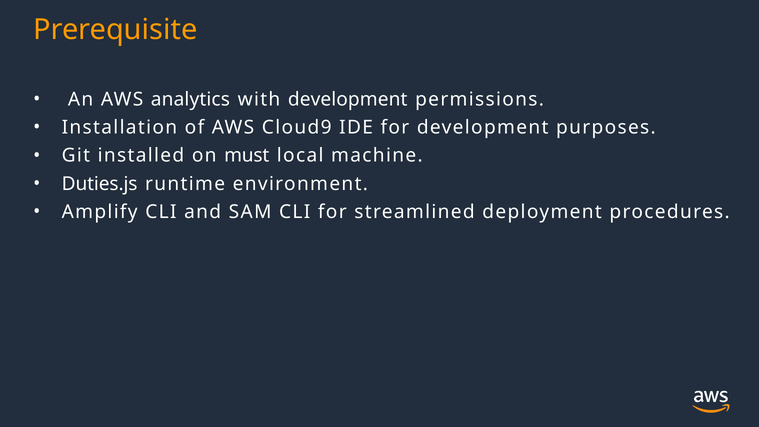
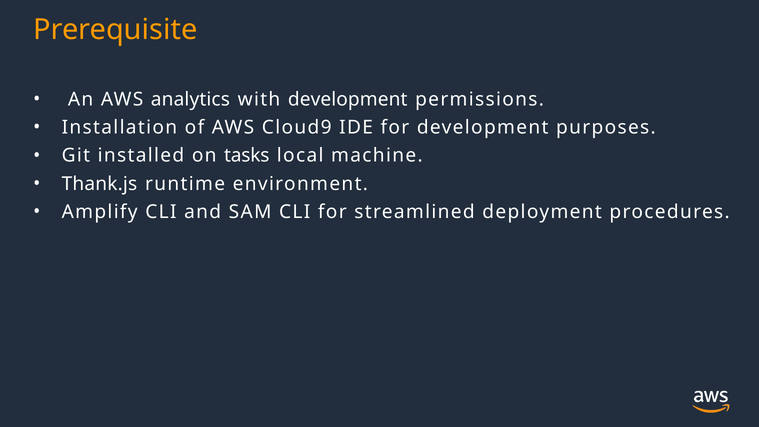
must: must -> tasks
Duties.js: Duties.js -> Thank.js
